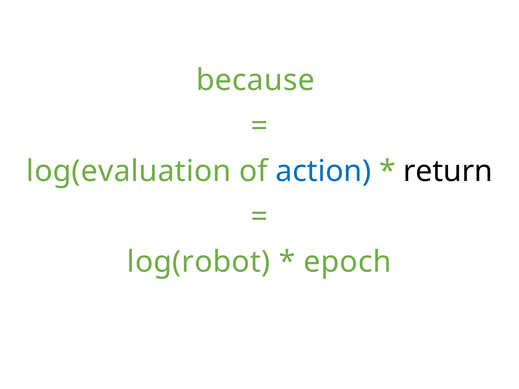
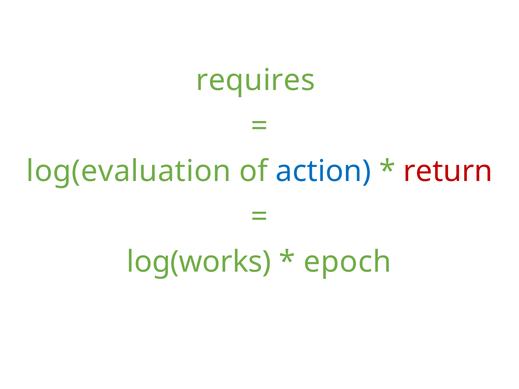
because: because -> requires
return colour: black -> red
log(robot: log(robot -> log(works
